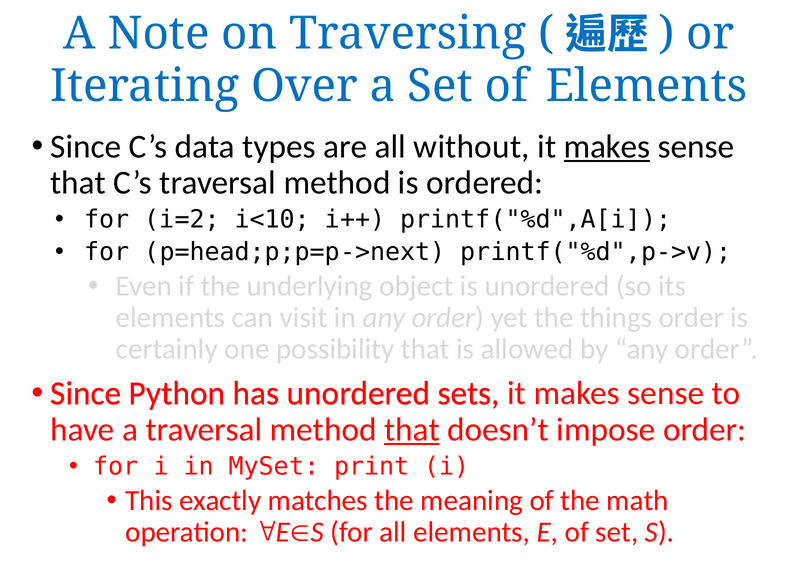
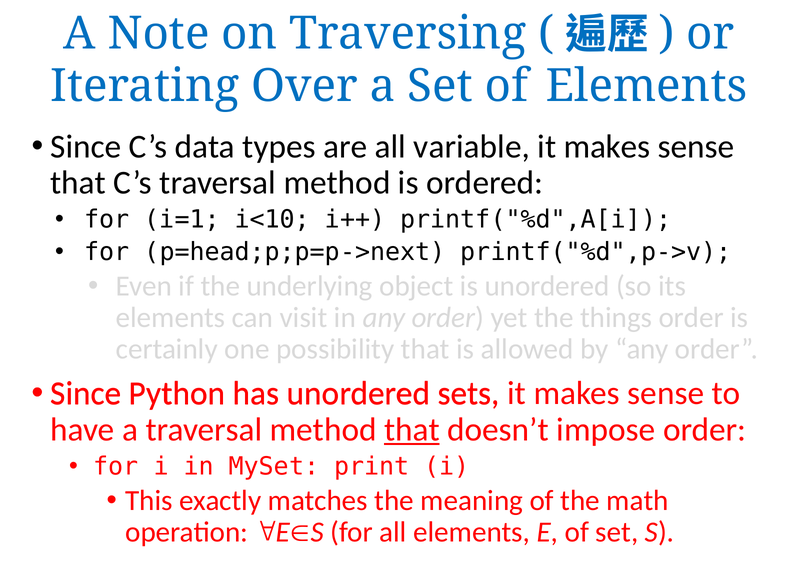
without: without -> variable
makes at (607, 147) underline: present -> none
i=2: i=2 -> i=1
